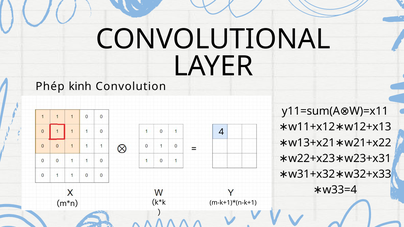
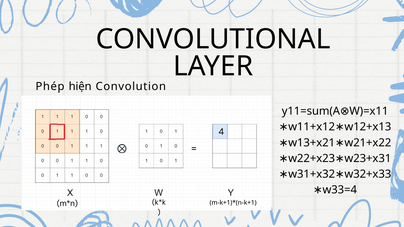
kinh: kinh -> hiện
